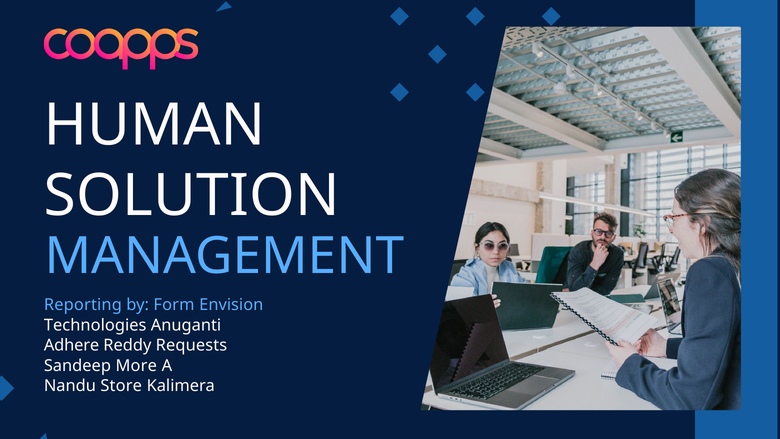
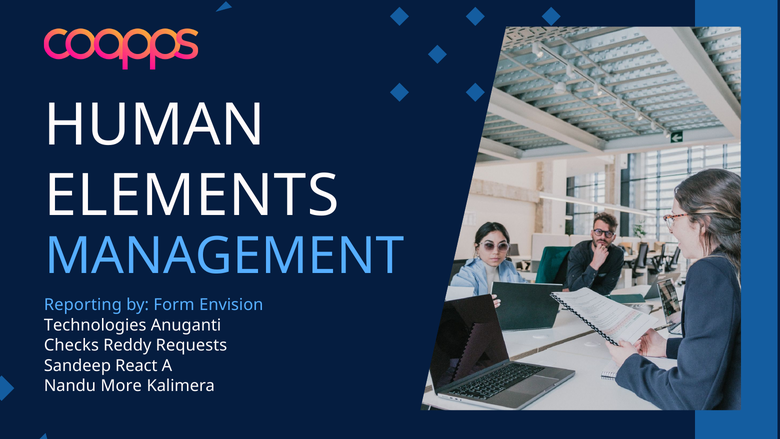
SOLUTION: SOLUTION -> ELEMENTS
Adhere: Adhere -> Checks
More: More -> React
Store: Store -> More
